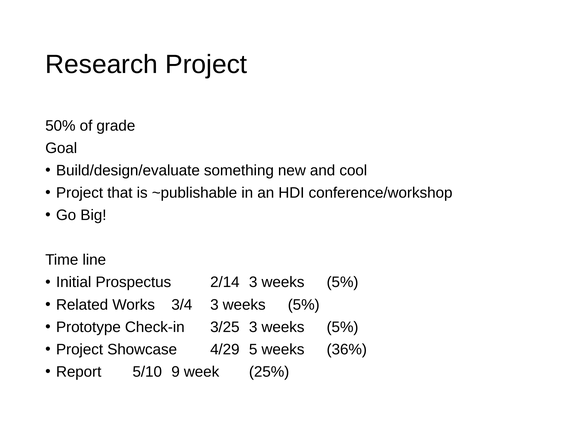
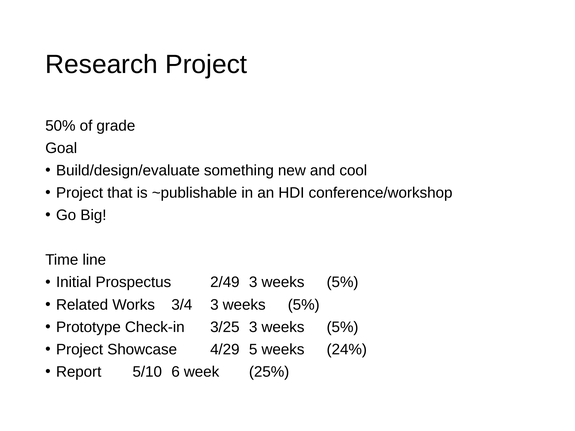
2/14: 2/14 -> 2/49
36%: 36% -> 24%
9: 9 -> 6
